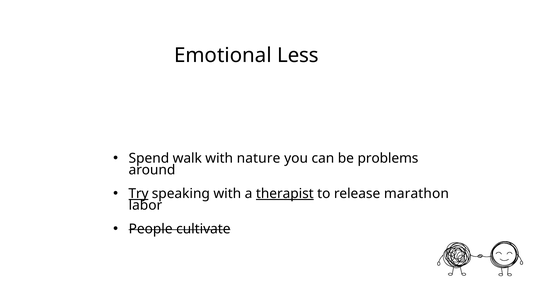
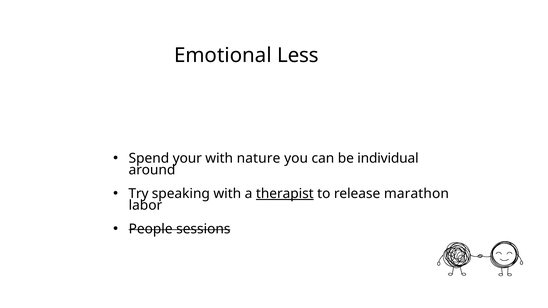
walk: walk -> your
problems: problems -> individual
Try underline: present -> none
cultivate: cultivate -> sessions
